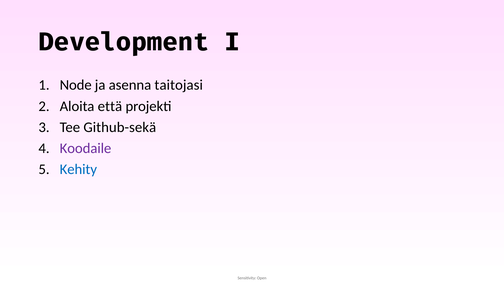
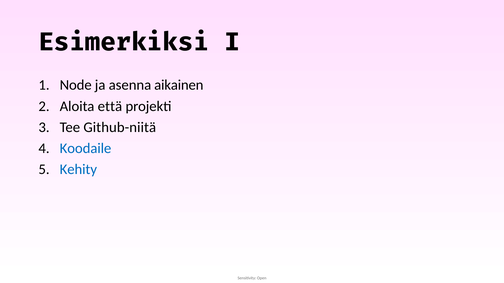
Development: Development -> Esimerkiksi
taitojasi: taitojasi -> aikainen
Github-sekä: Github-sekä -> Github-niitä
Koodaile colour: purple -> blue
